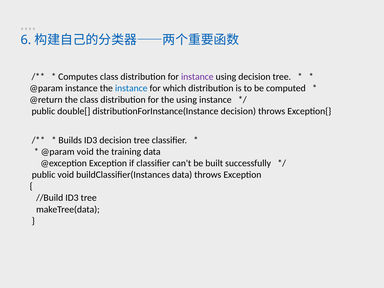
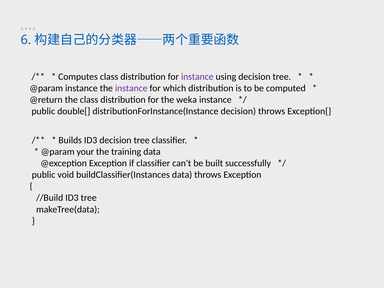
instance at (131, 88) colour: blue -> purple
the using: using -> weka
@param void: void -> your
